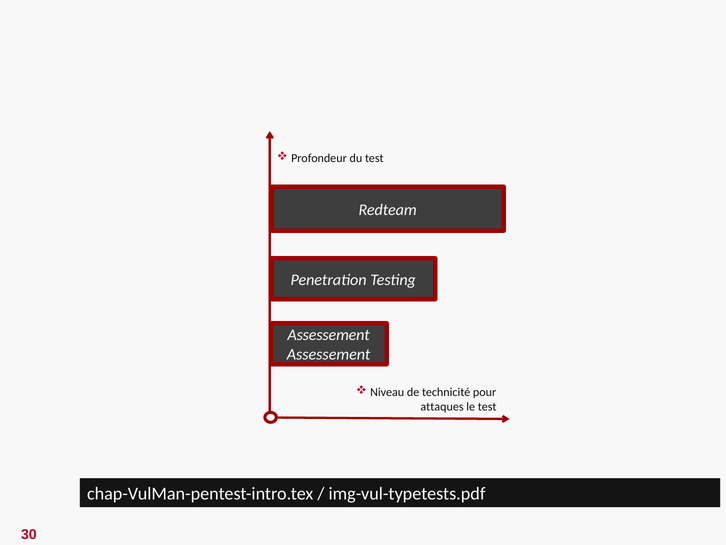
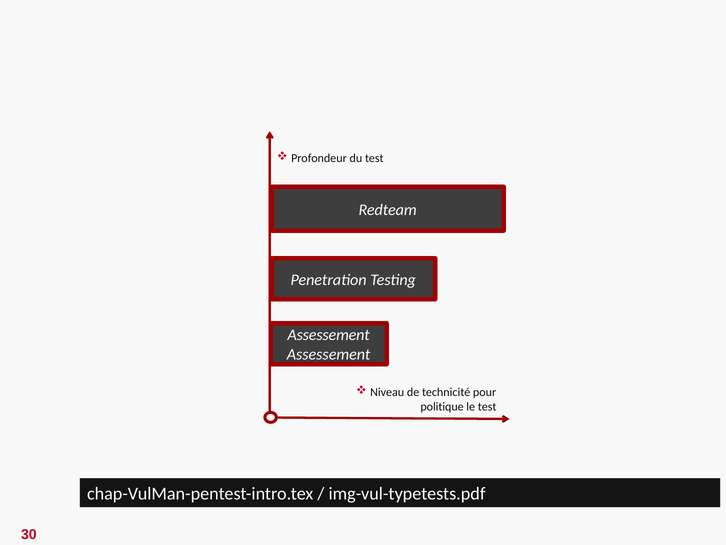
attaques: attaques -> politique
